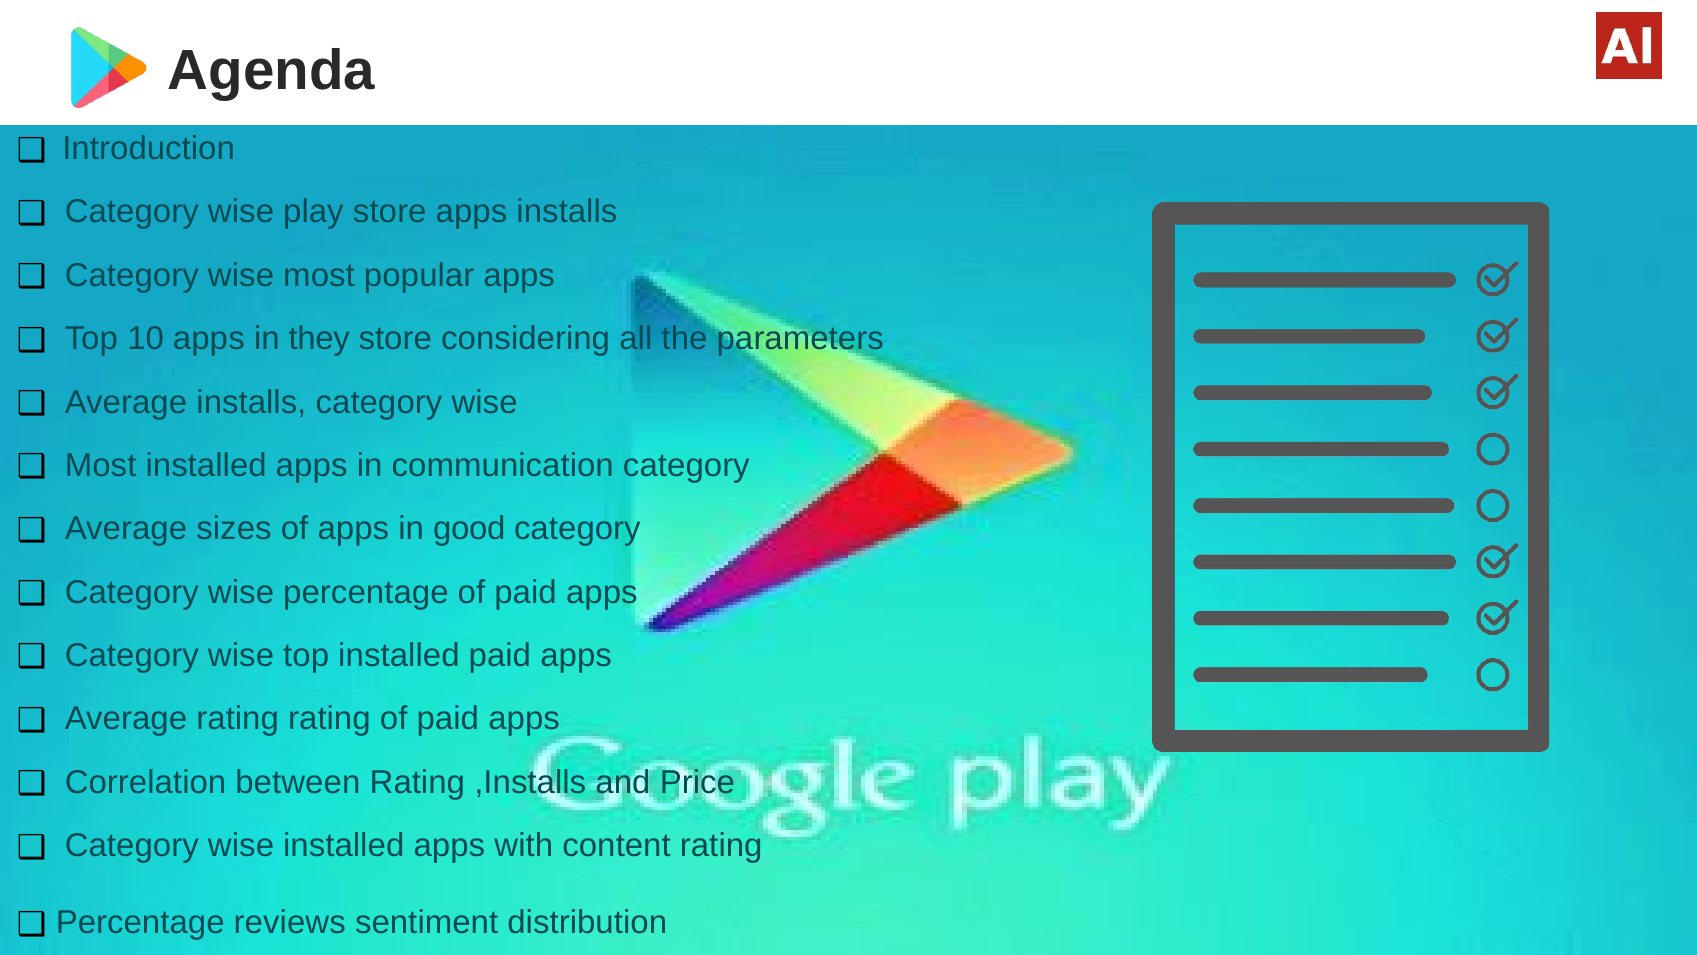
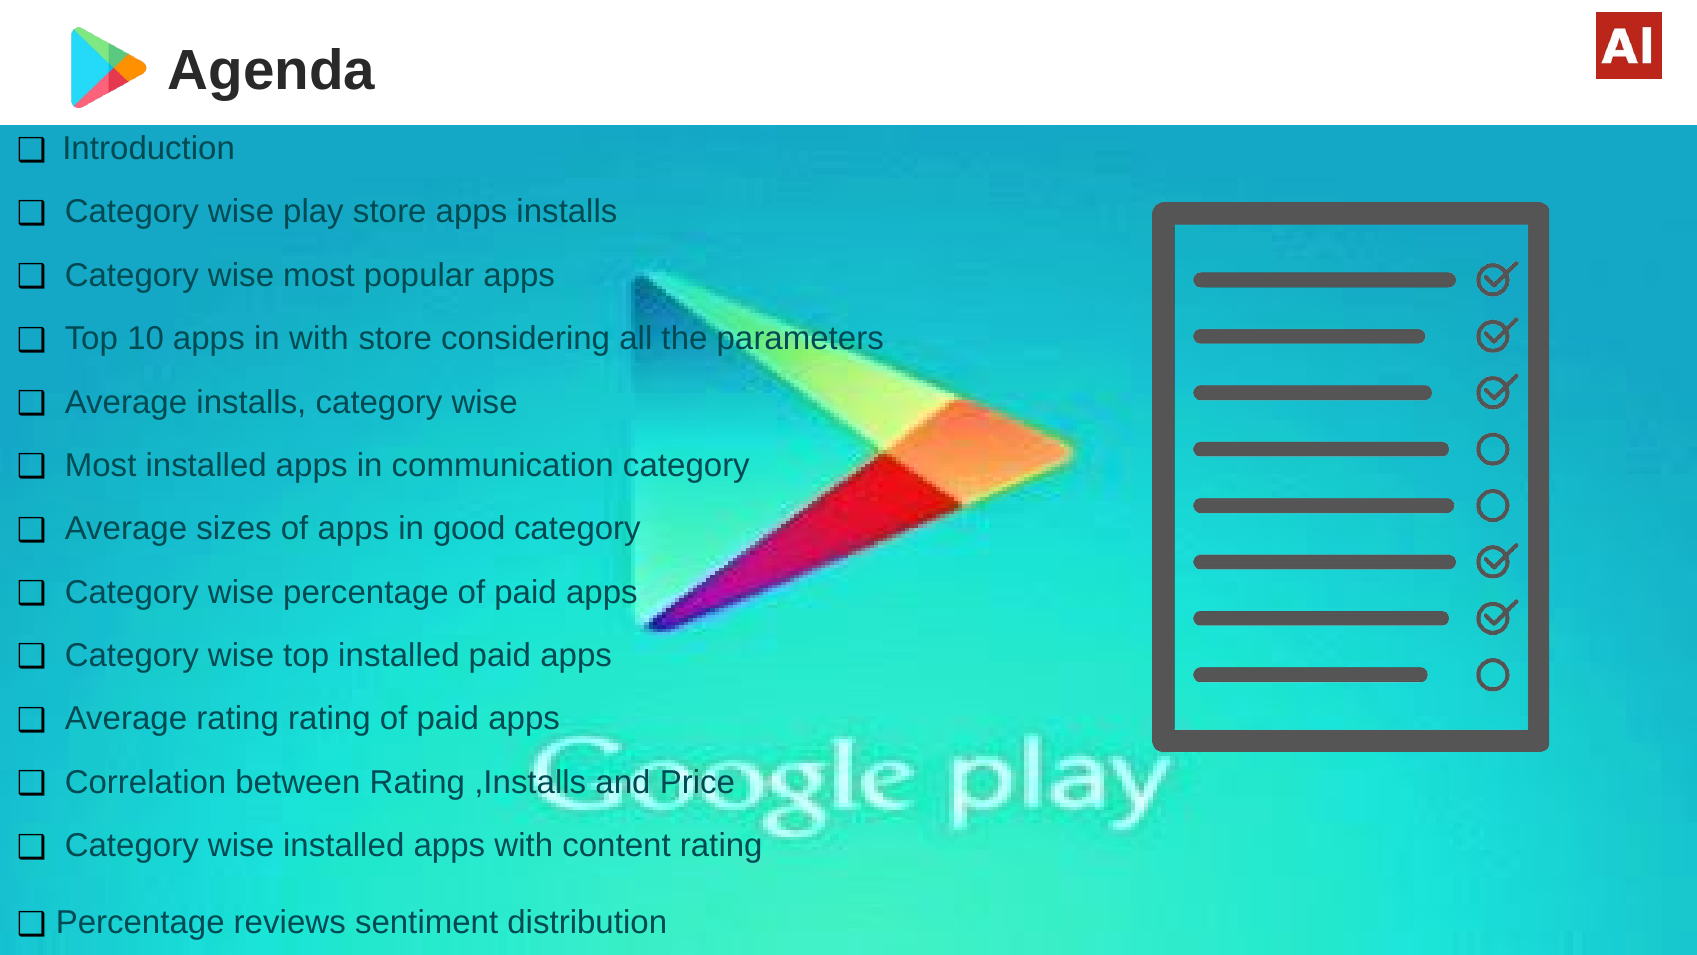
in they: they -> with
